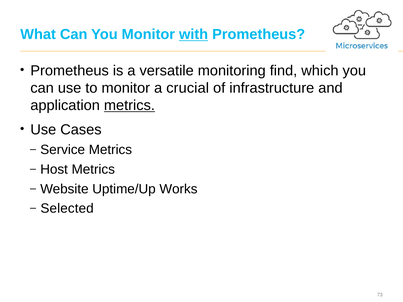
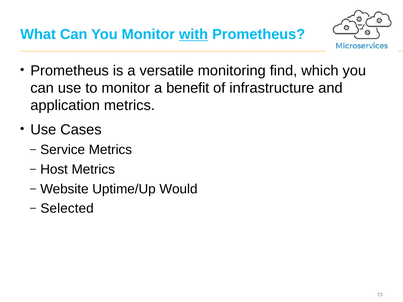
crucial: crucial -> benefit
metrics at (129, 106) underline: present -> none
Works: Works -> Would
